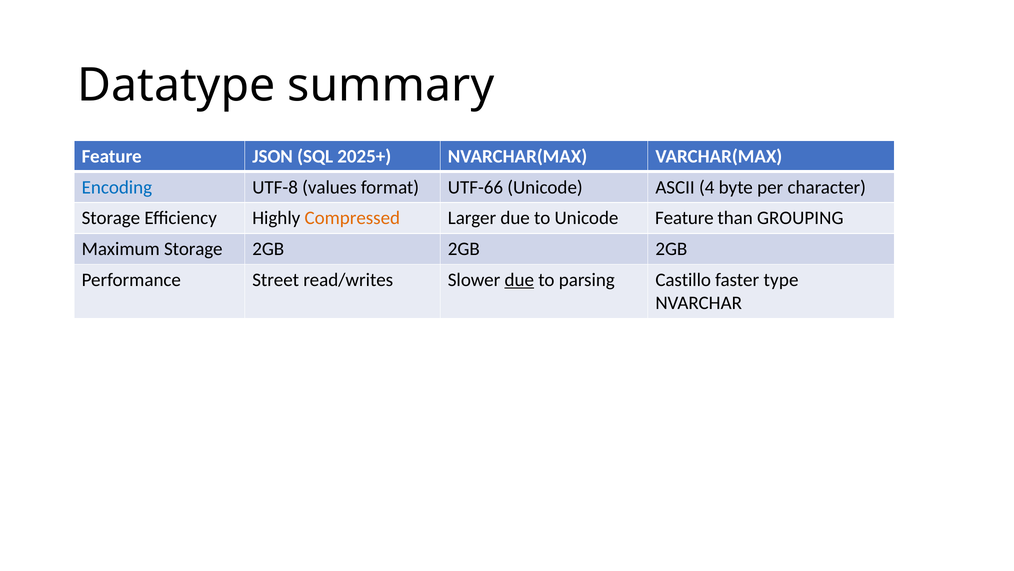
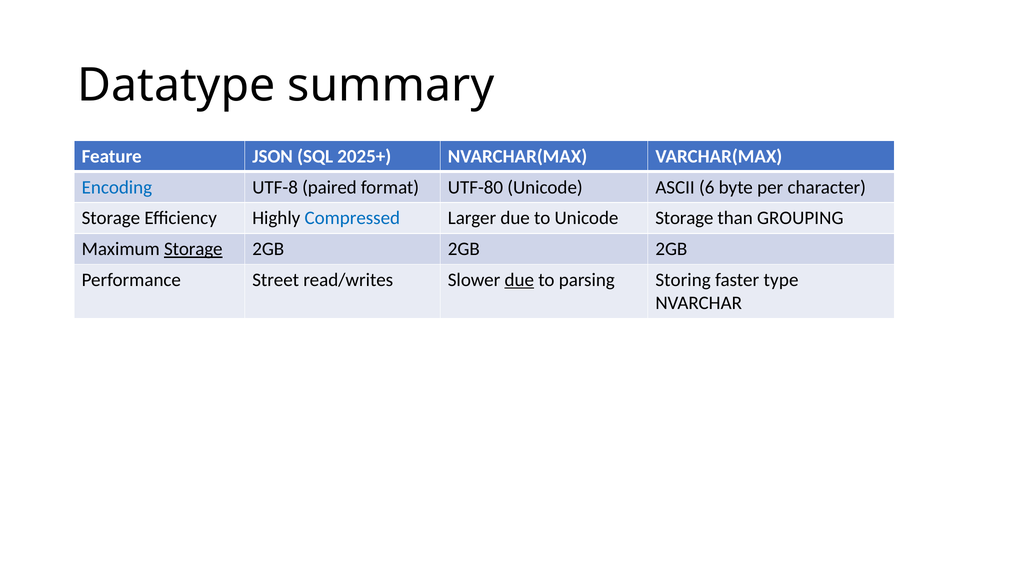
values: values -> paired
UTF-66: UTF-66 -> UTF-80
4: 4 -> 6
Compressed colour: orange -> blue
Unicode Feature: Feature -> Storage
Storage at (193, 249) underline: none -> present
Castillo: Castillo -> Storing
